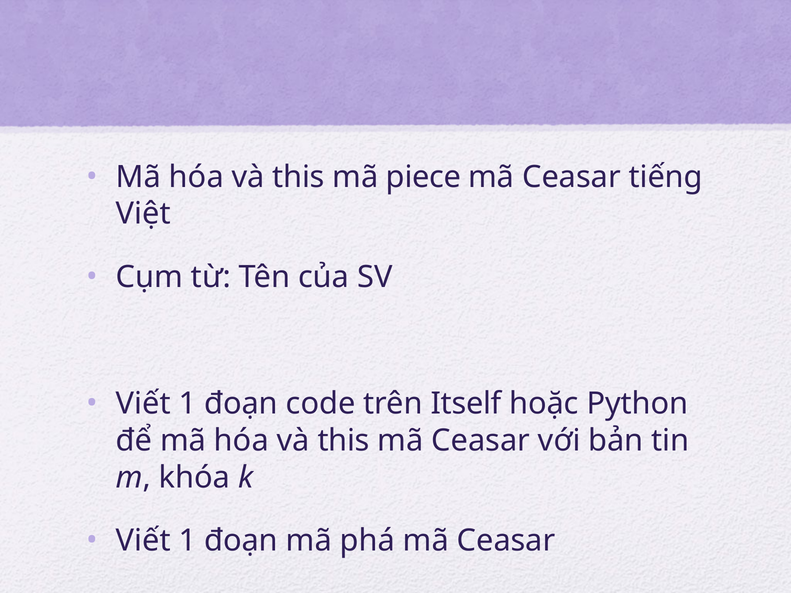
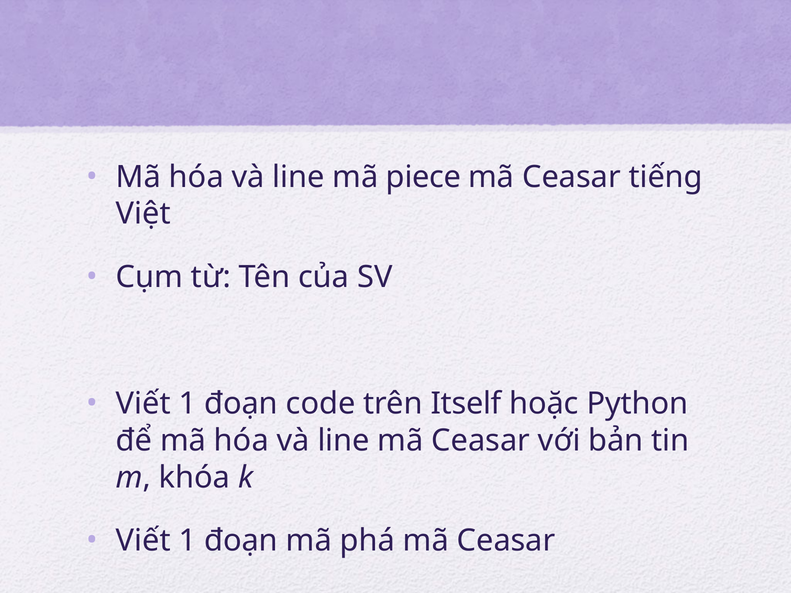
this at (299, 177): this -> line
this at (344, 441): this -> line
